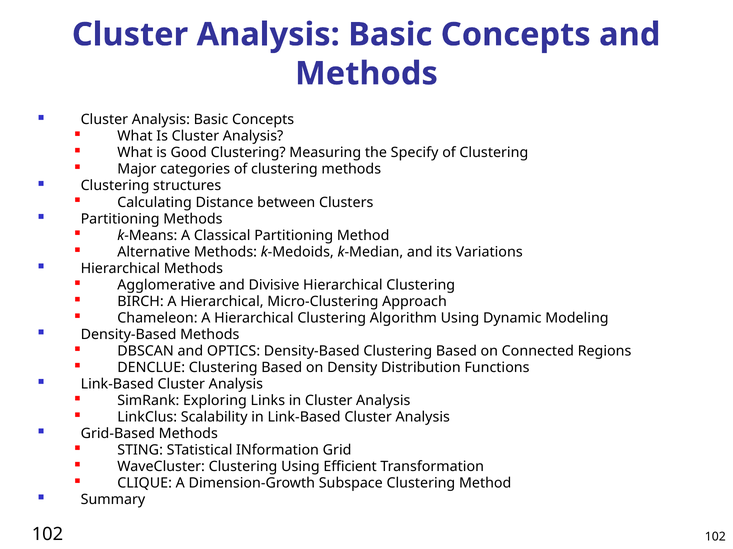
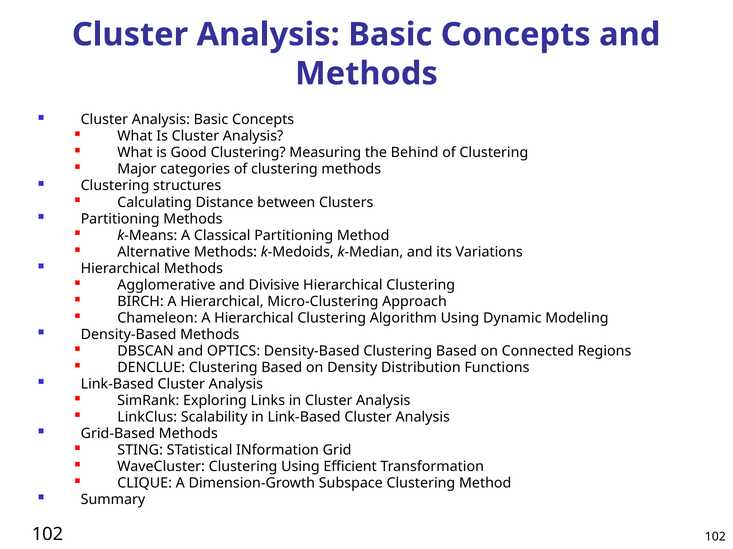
Specify: Specify -> Behind
